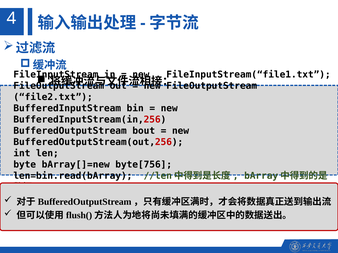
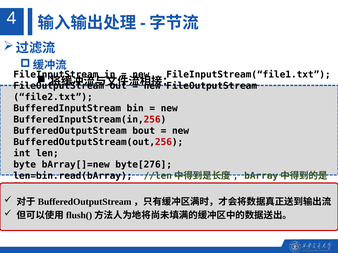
byte[756: byte[756 -> byte[276
